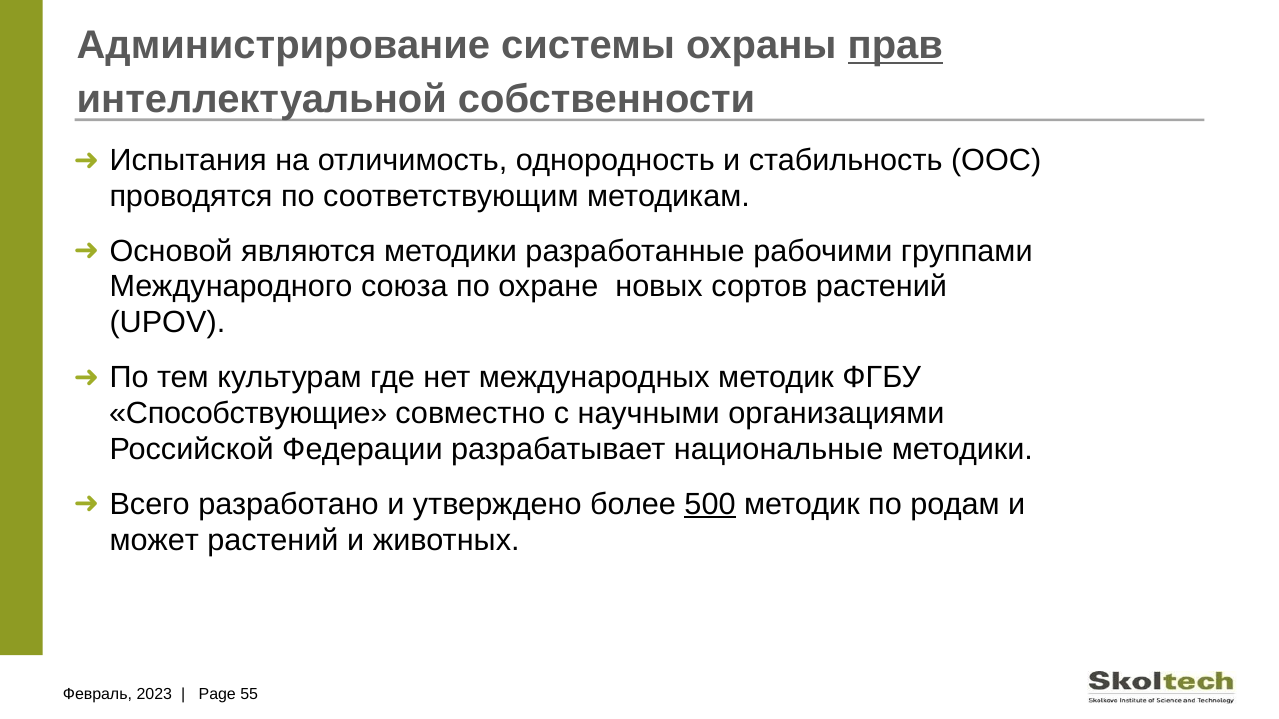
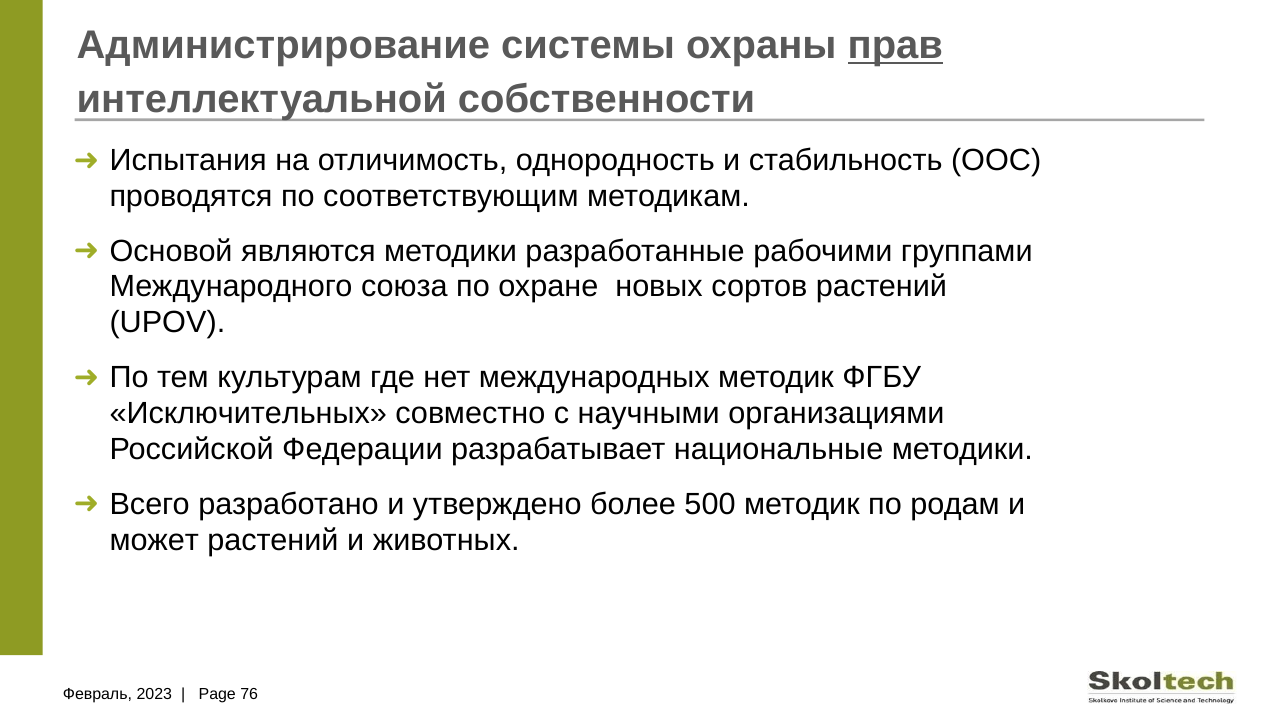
Способствующие: Способствующие -> Исключительных
500 underline: present -> none
55: 55 -> 76
